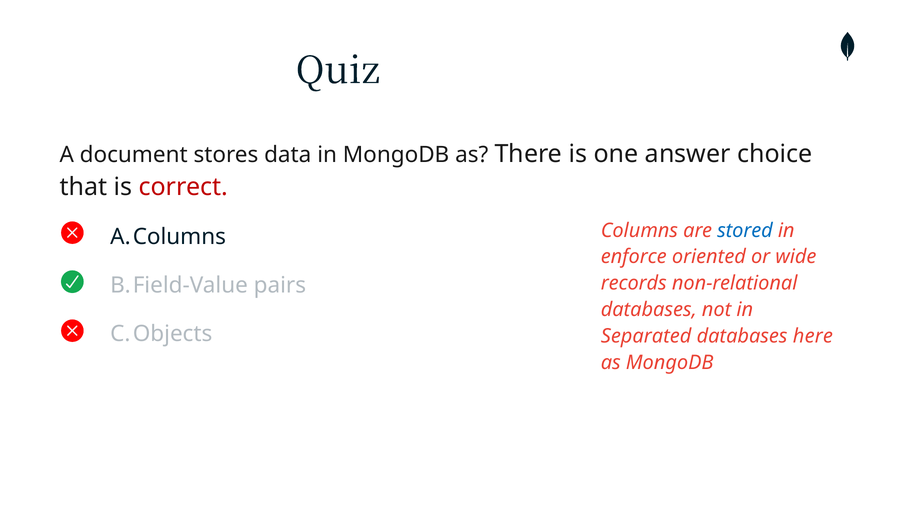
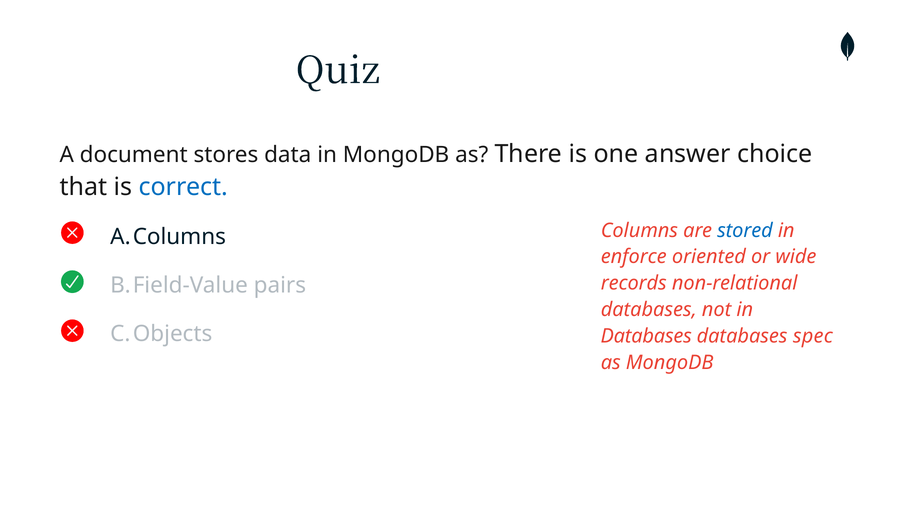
correct colour: red -> blue
Separated at (646, 336): Separated -> Databases
here: here -> spec
